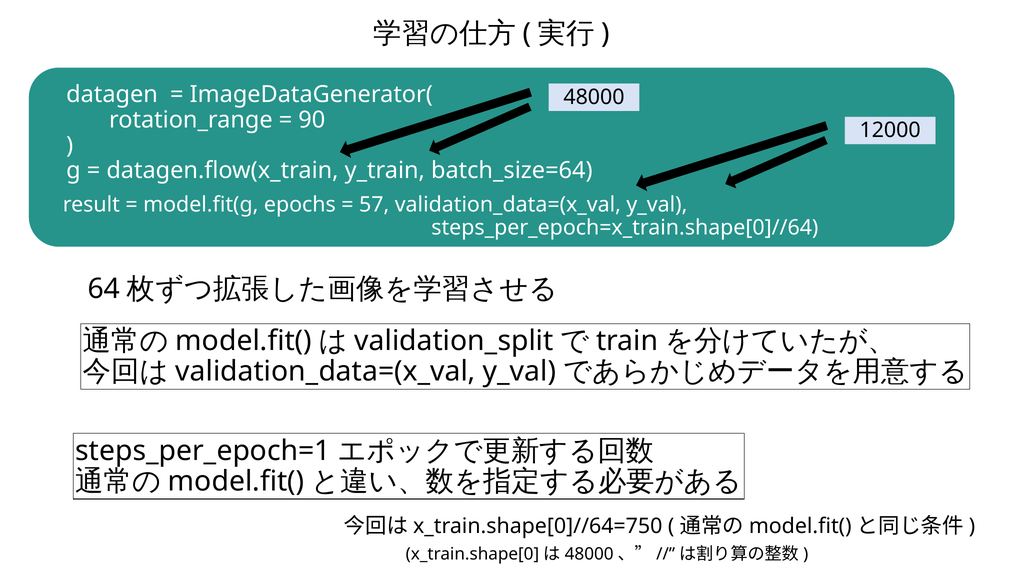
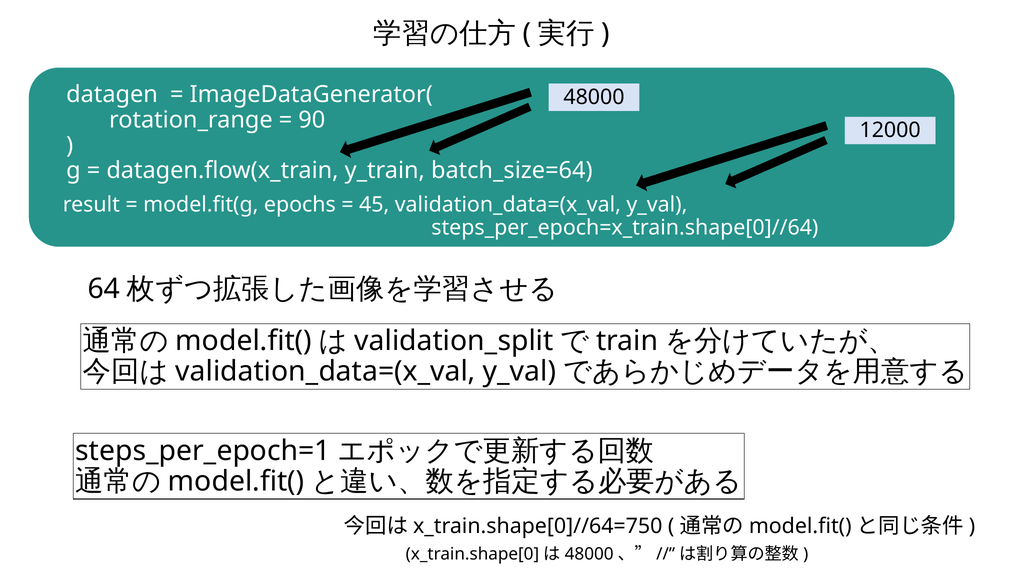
57: 57 -> 45
